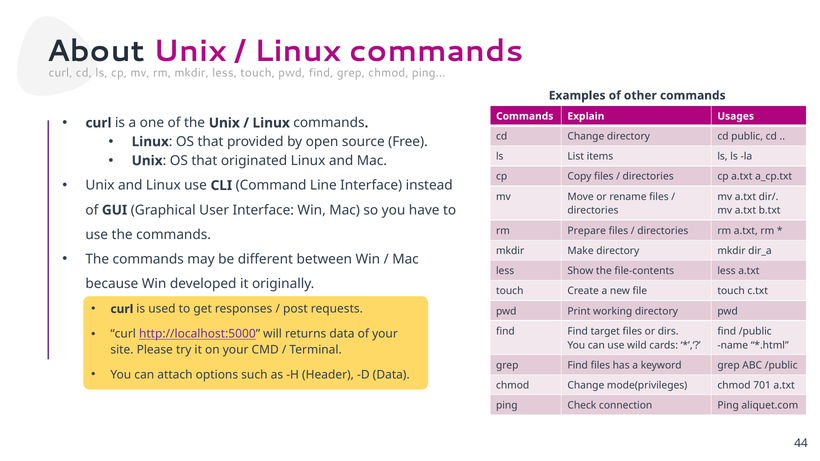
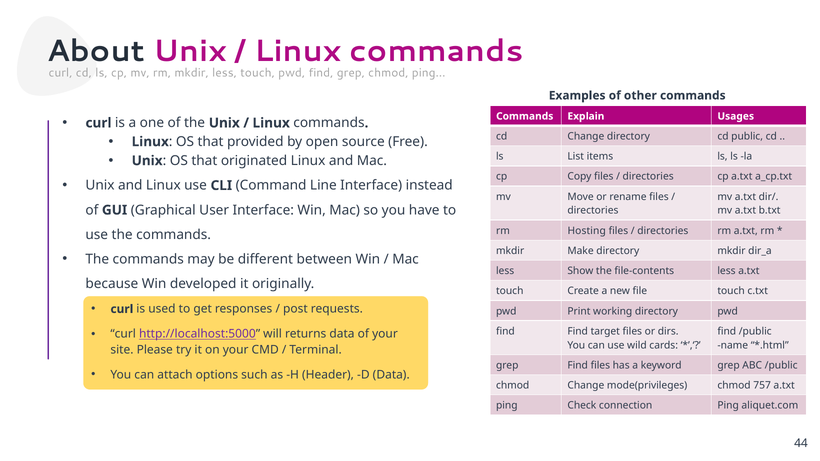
Prepare: Prepare -> Hosting
701: 701 -> 757
